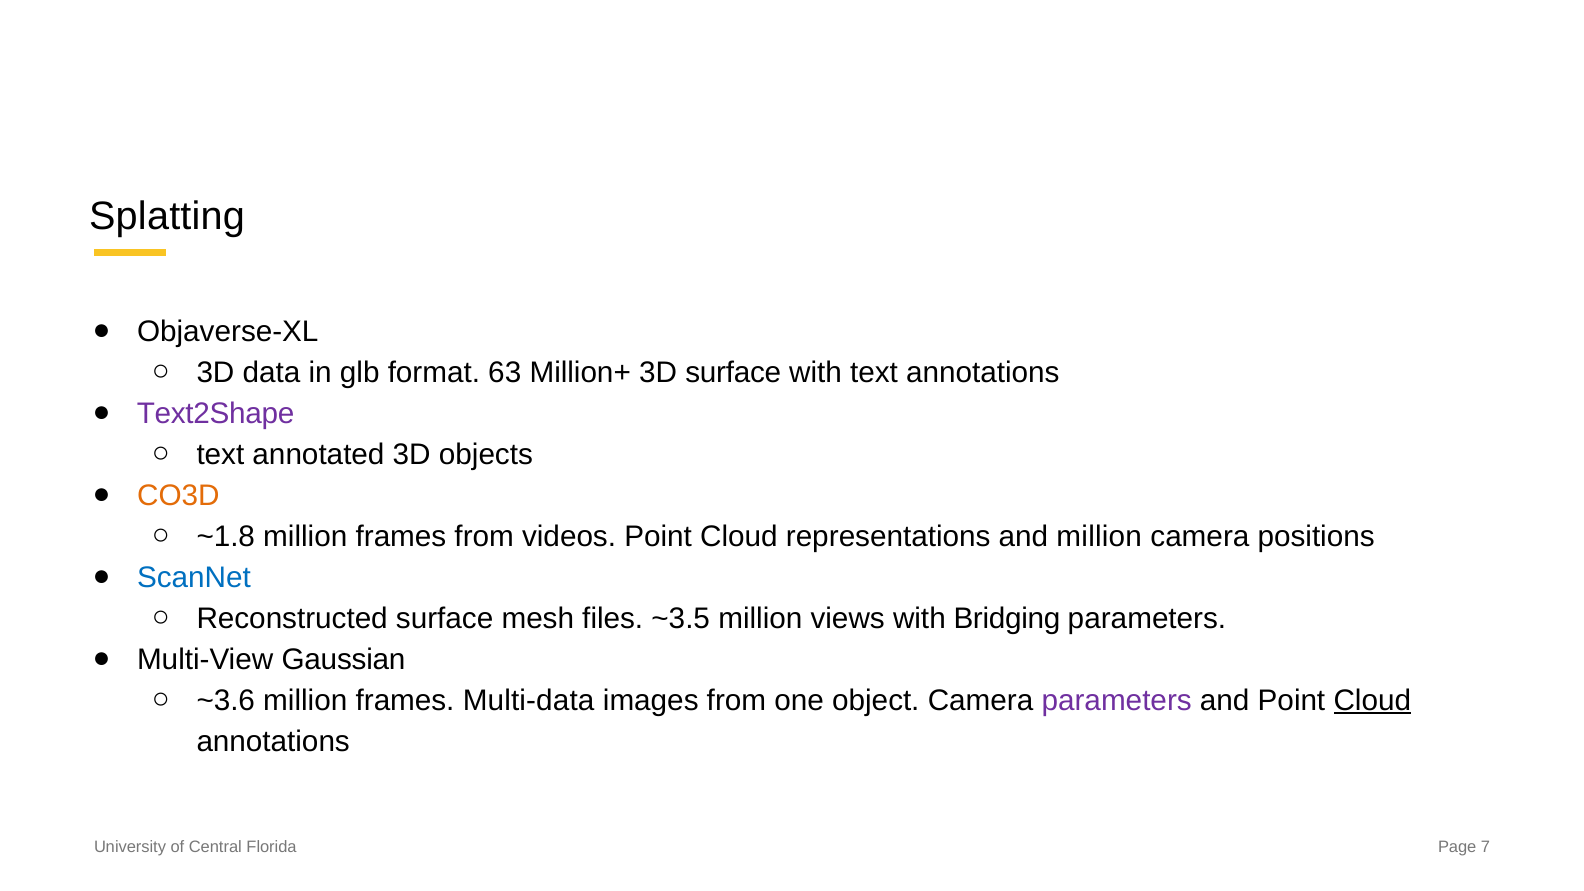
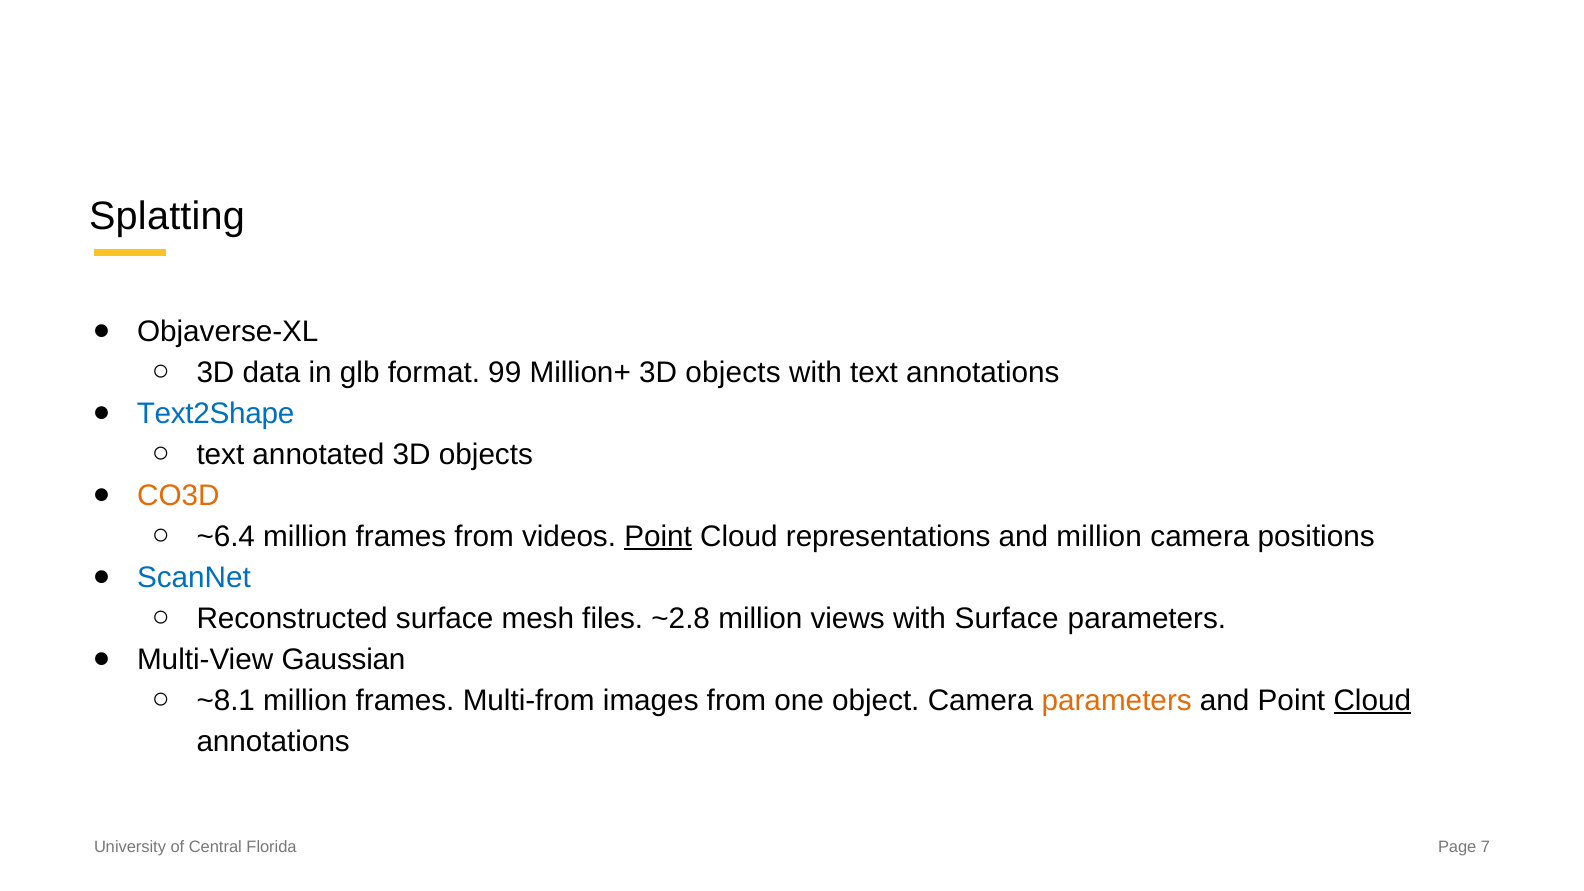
63: 63 -> 99
Million+ 3D surface: surface -> objects
Text2Shape colour: purple -> blue
~1.8: ~1.8 -> ~6.4
Point at (658, 537) underline: none -> present
~3.5: ~3.5 -> ~2.8
with Bridging: Bridging -> Surface
~3.6: ~3.6 -> ~8.1
Multi-data: Multi-data -> Multi-from
parameters at (1117, 700) colour: purple -> orange
